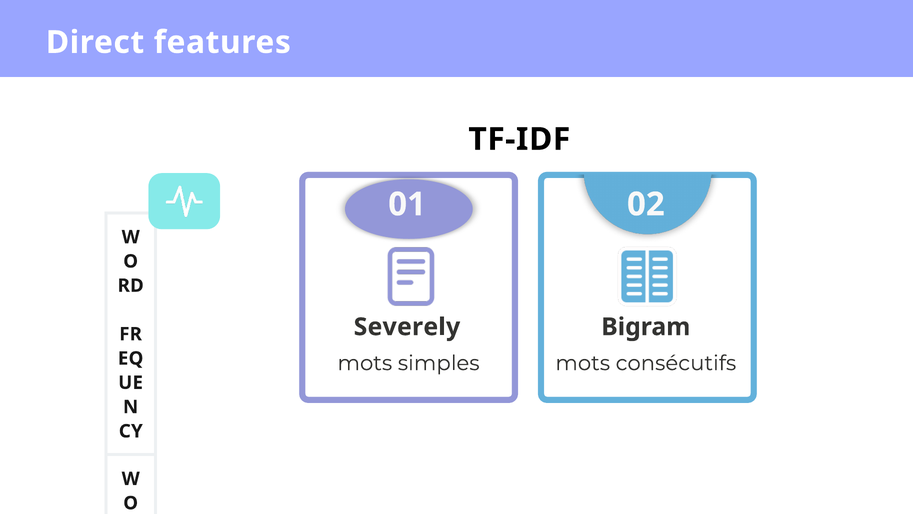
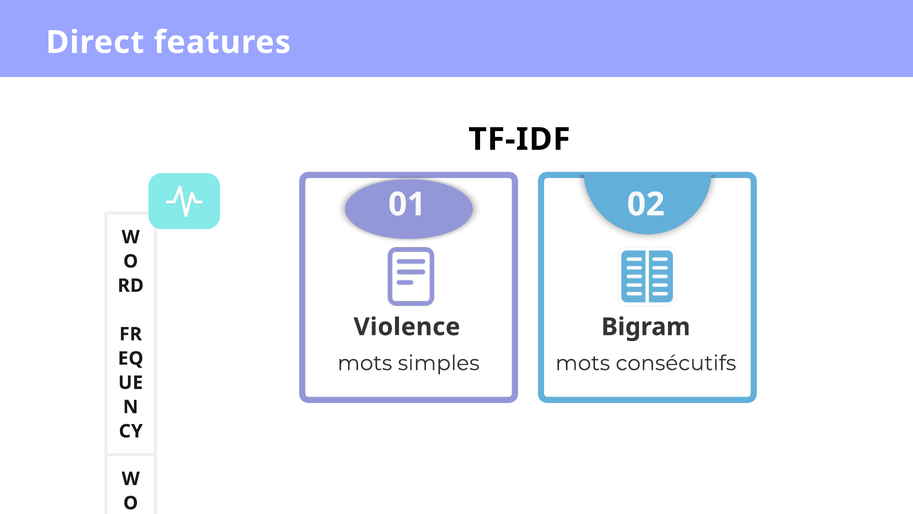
Severely: Severely -> Violence
